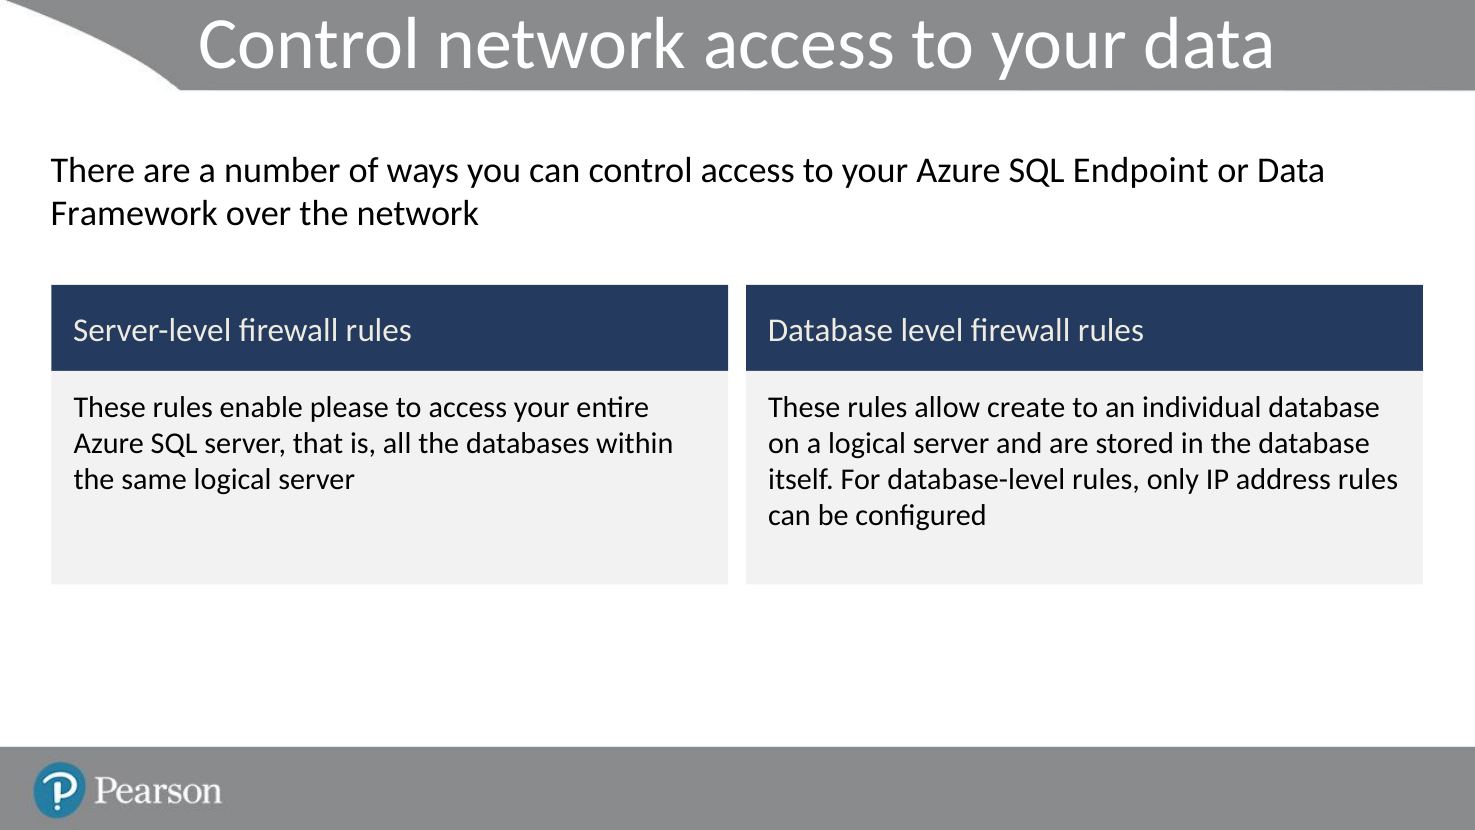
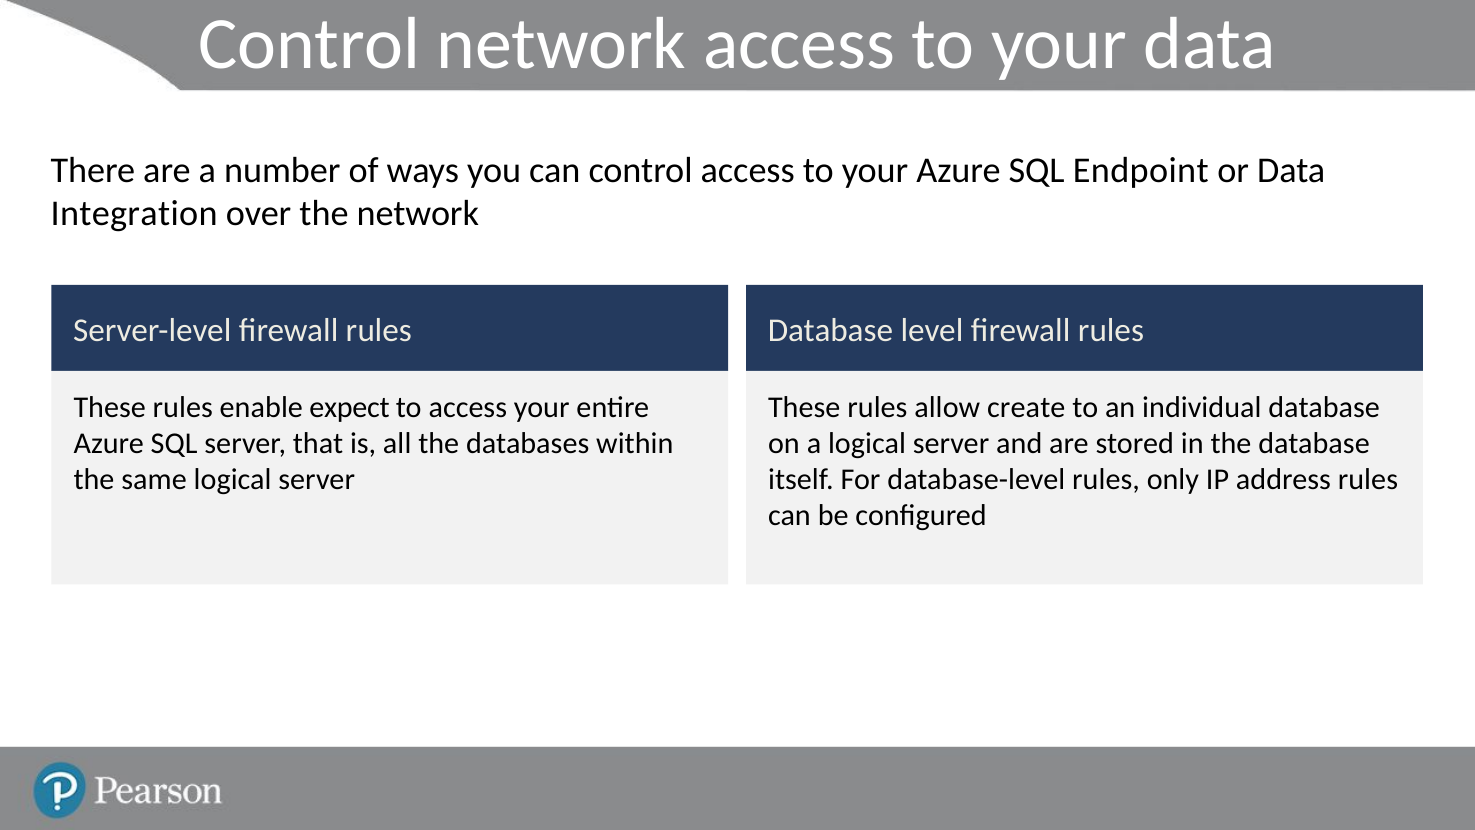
Framework: Framework -> Integration
please: please -> expect
